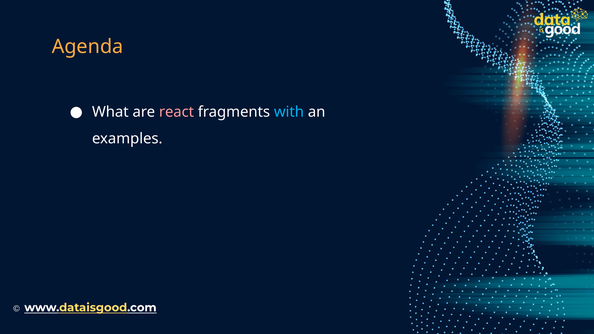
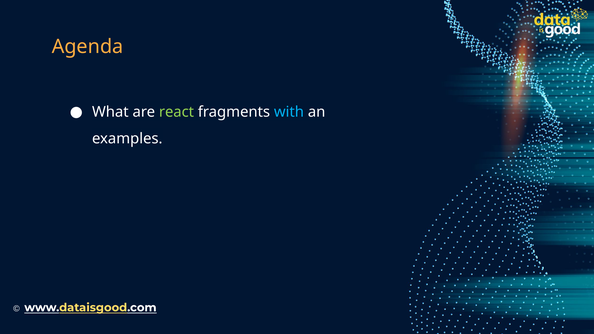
react colour: pink -> light green
